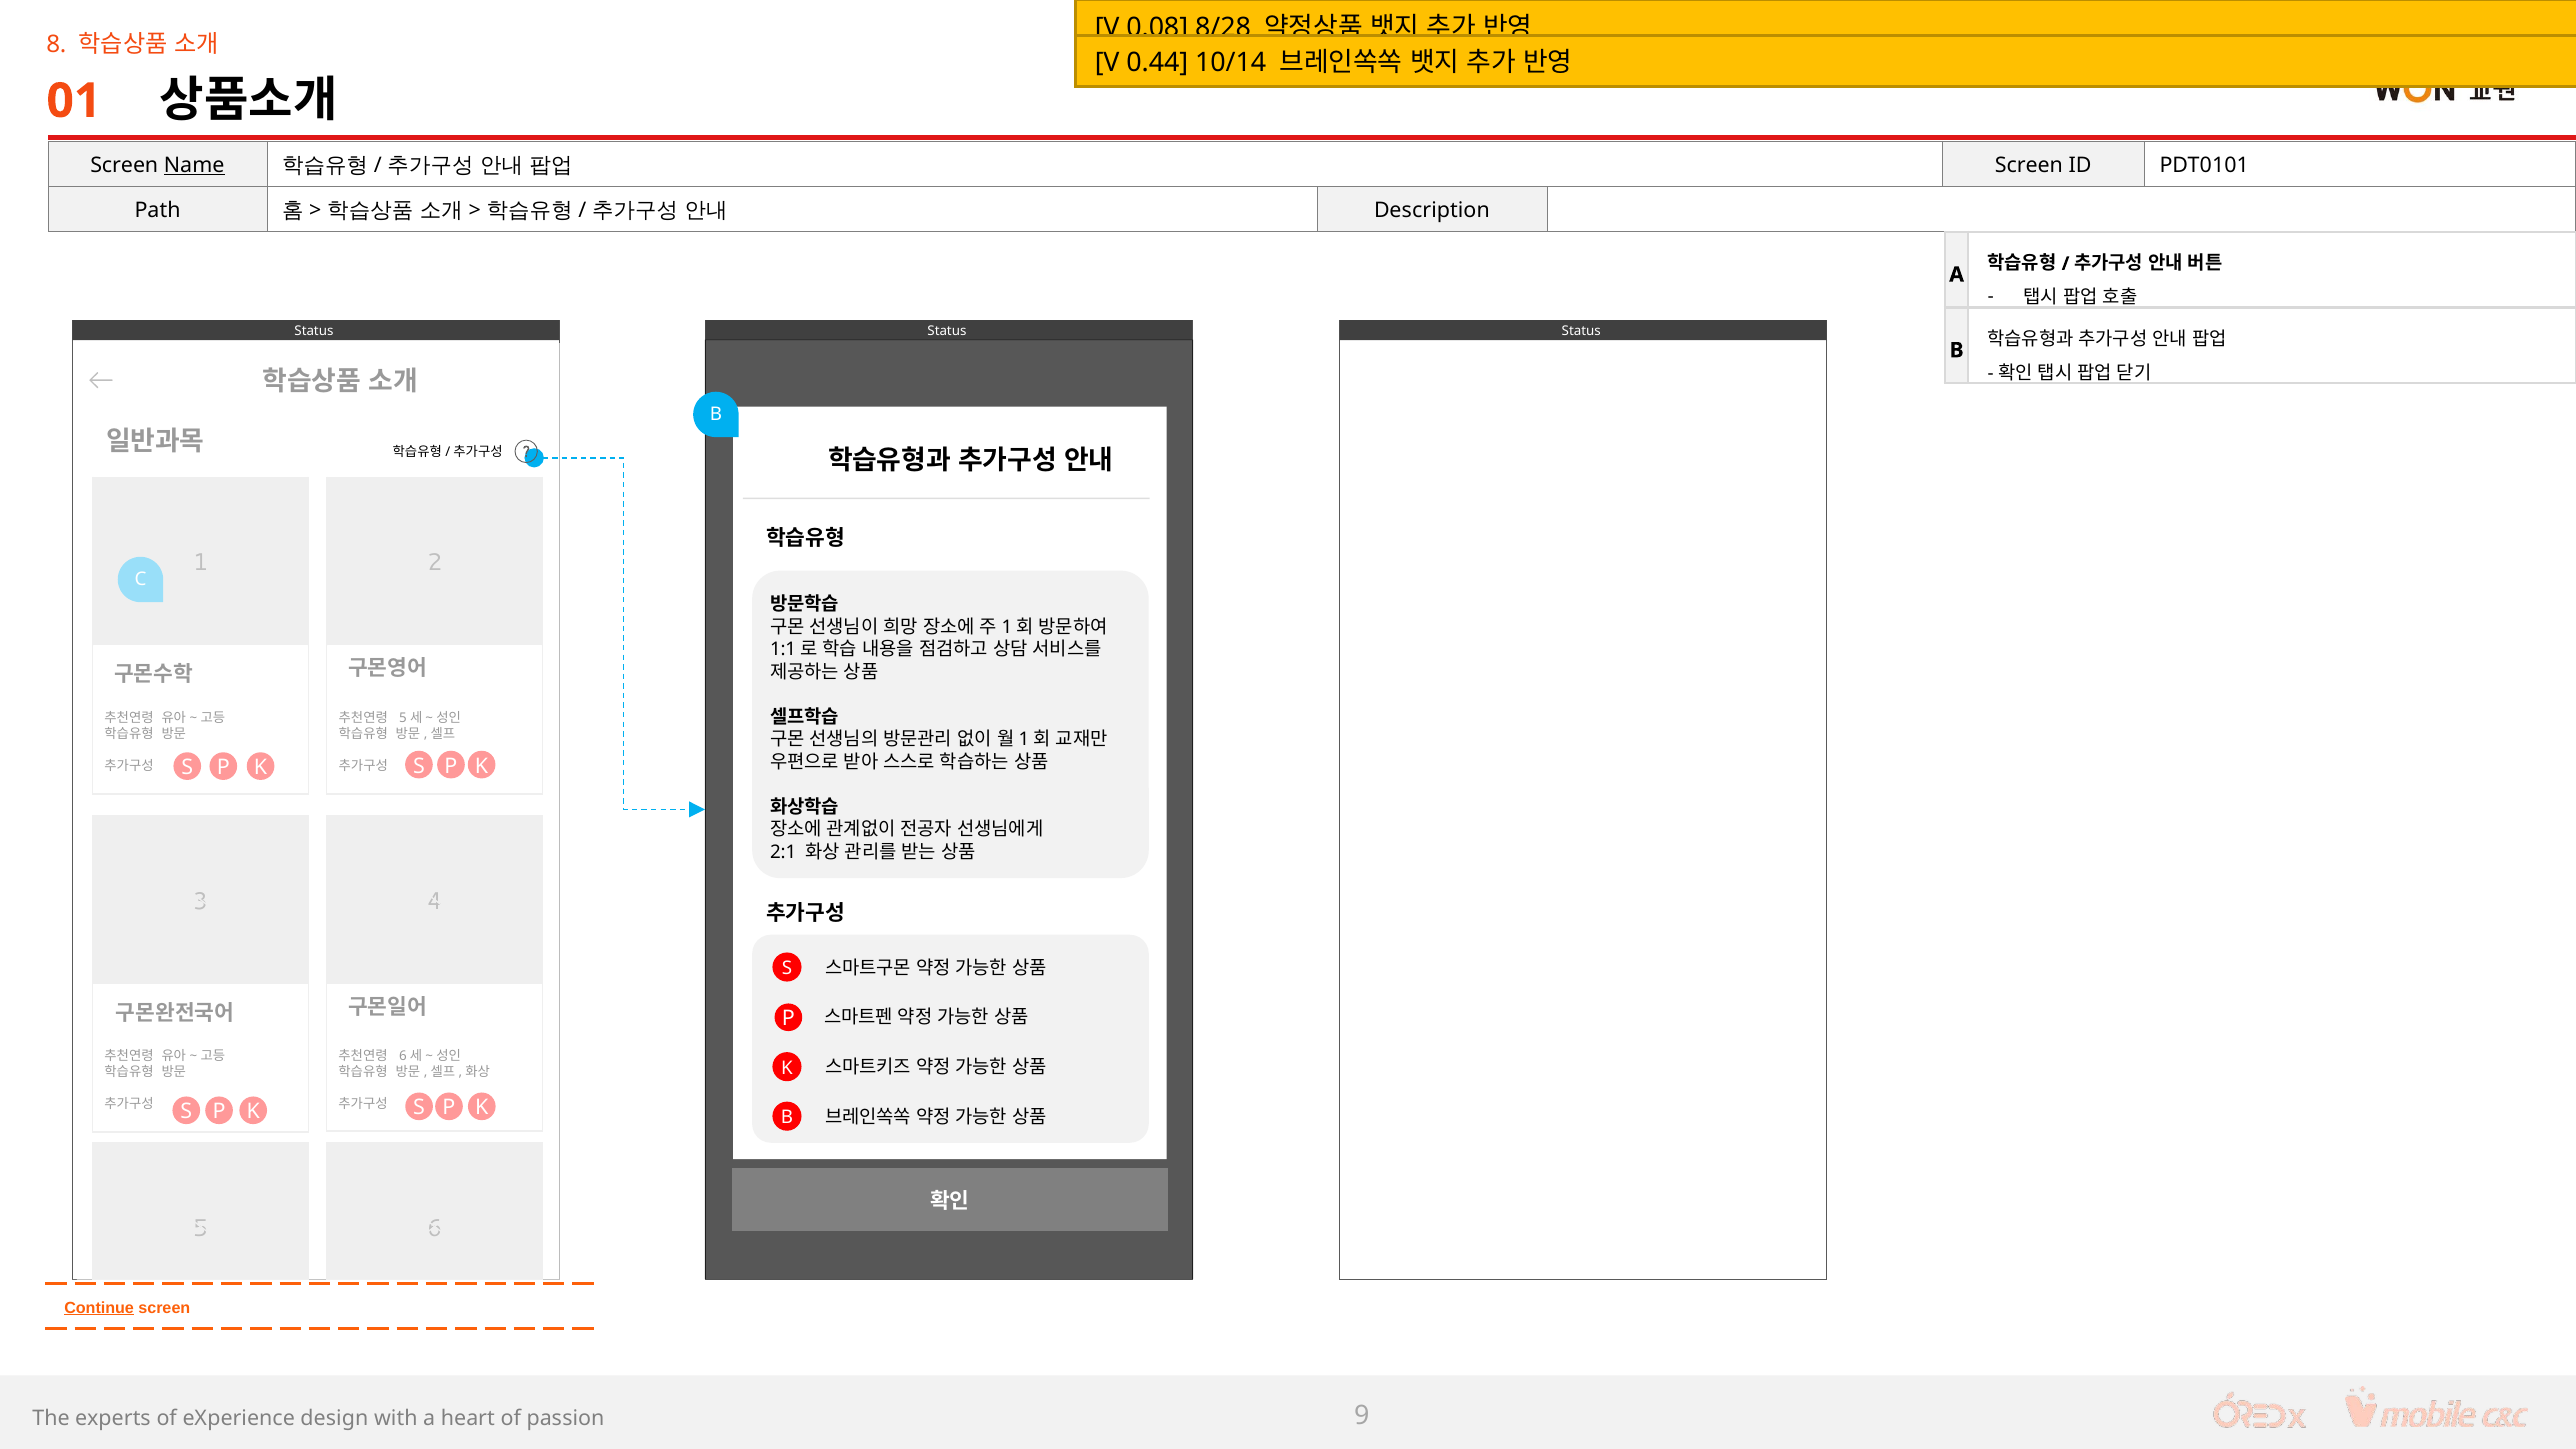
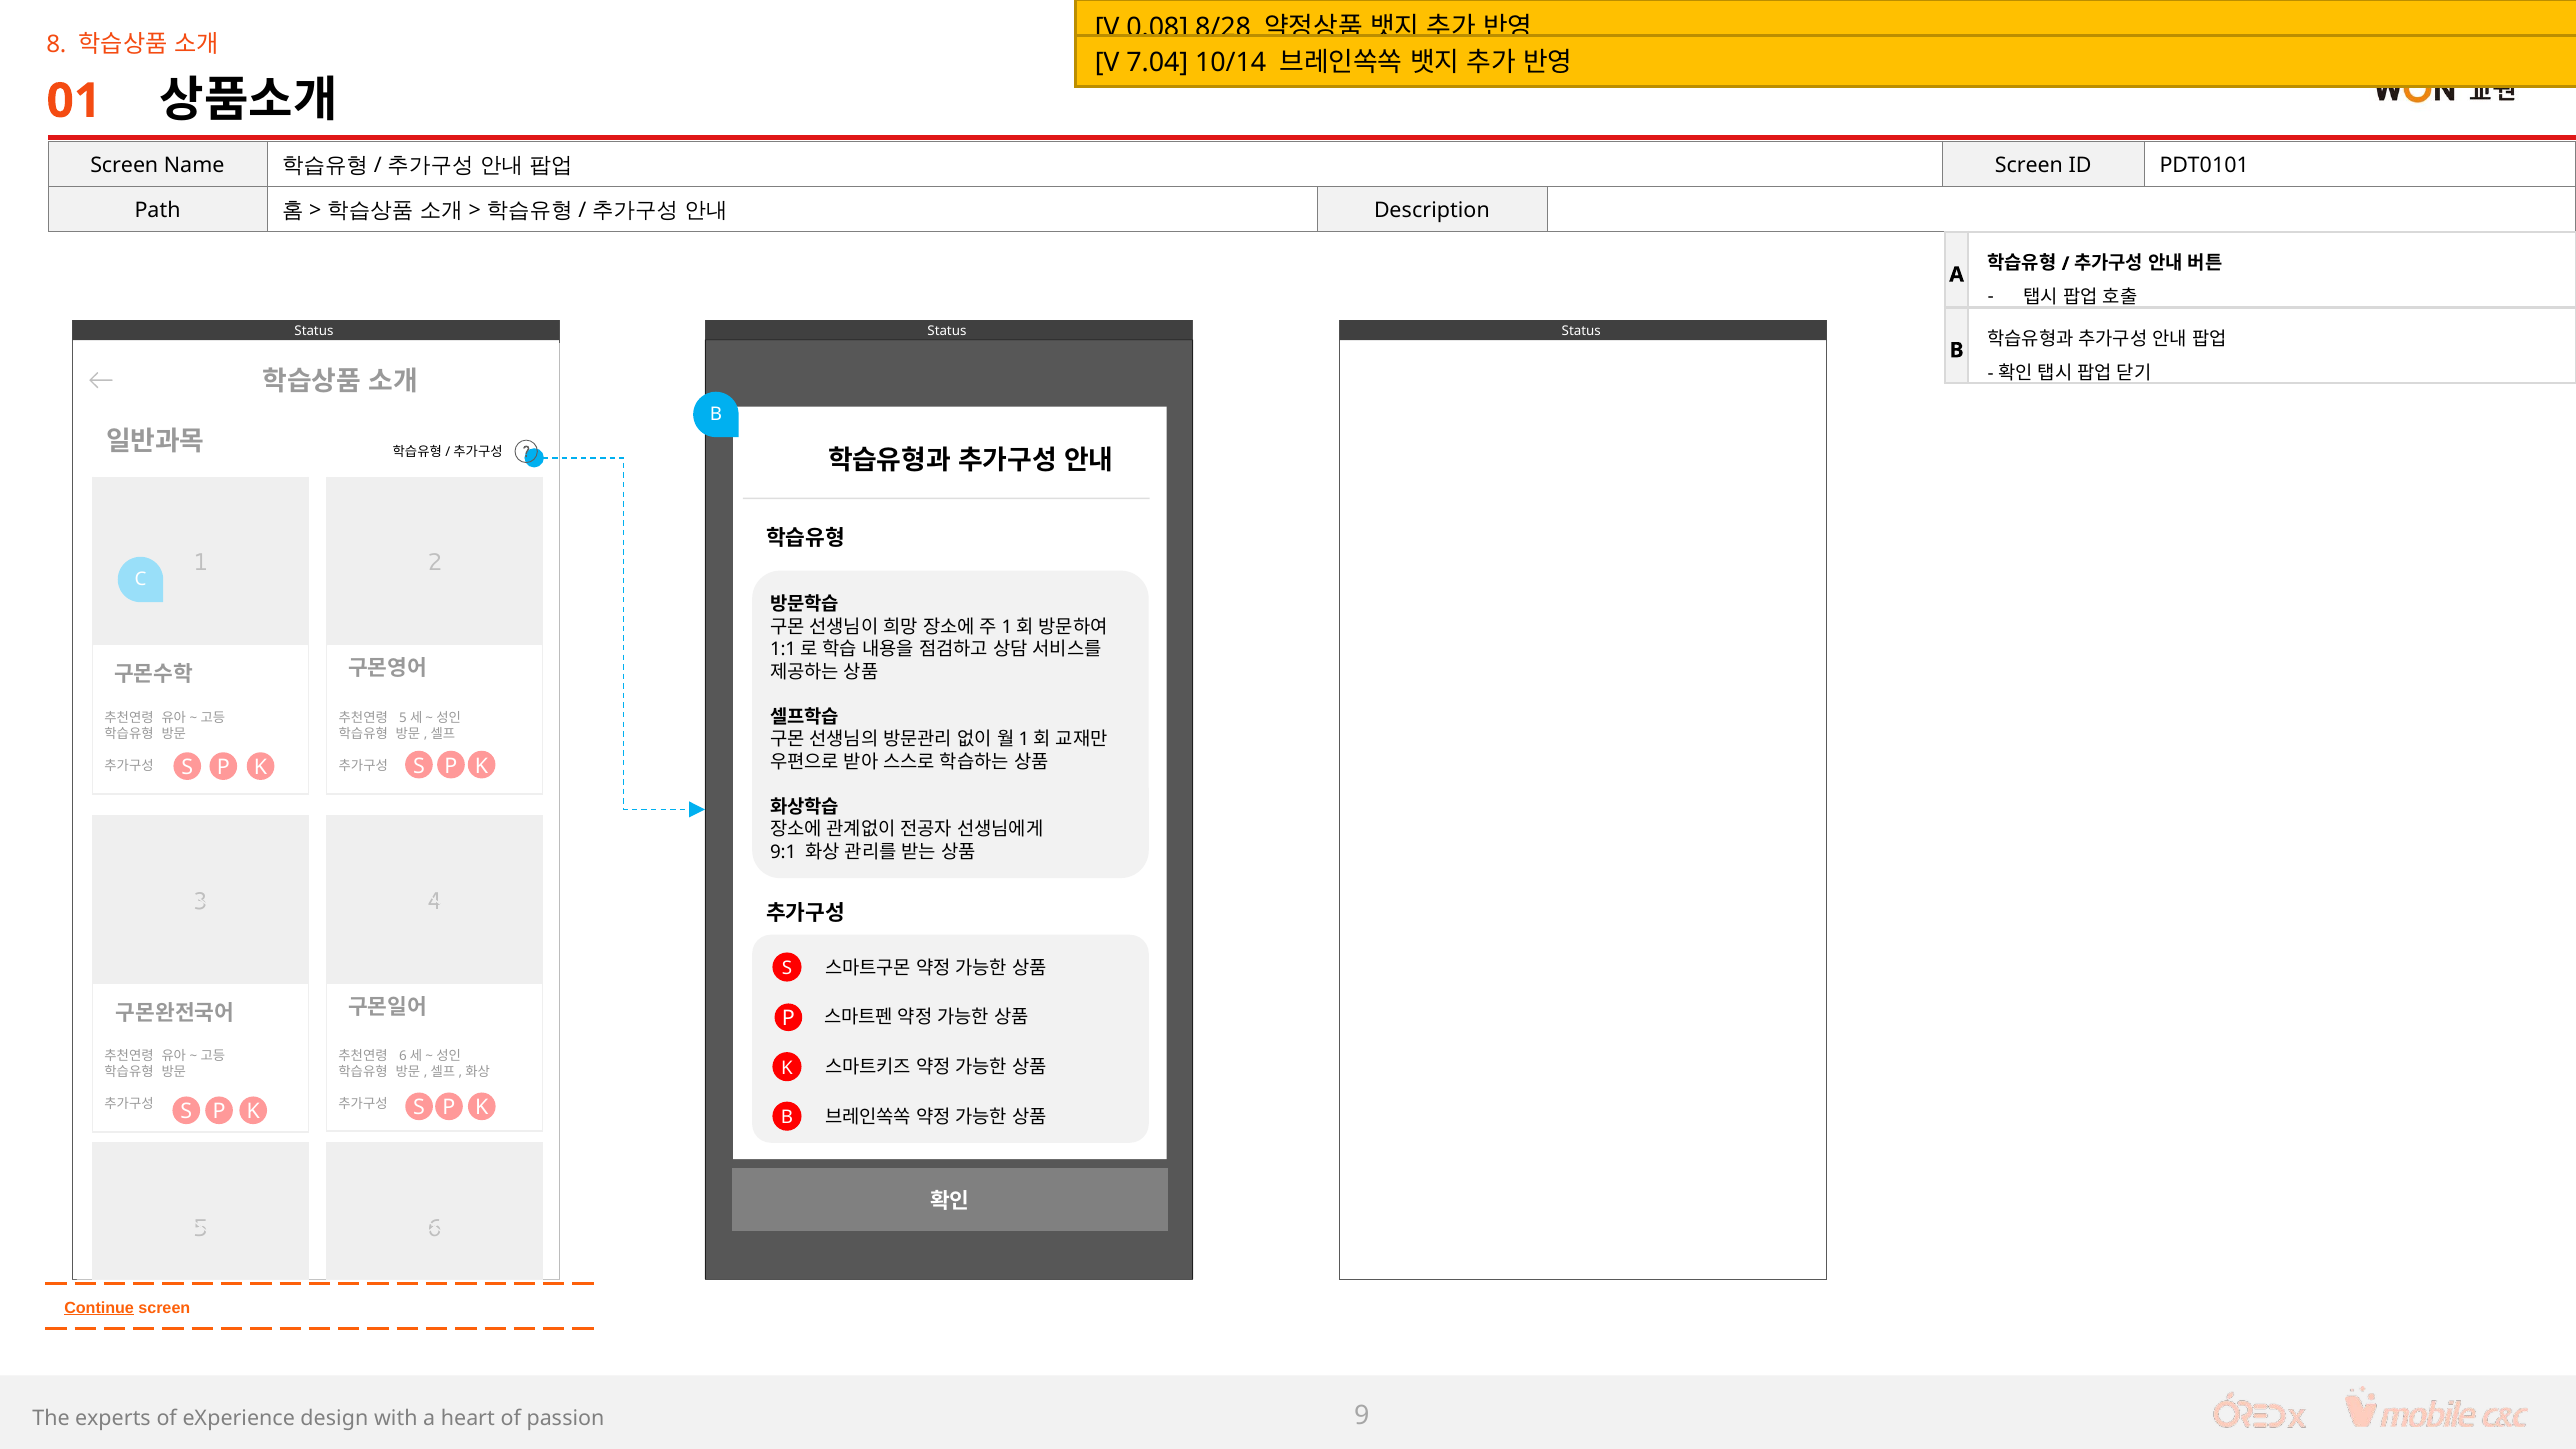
0.44: 0.44 -> 7.04
Name underline: present -> none
2:1: 2:1 -> 9:1
